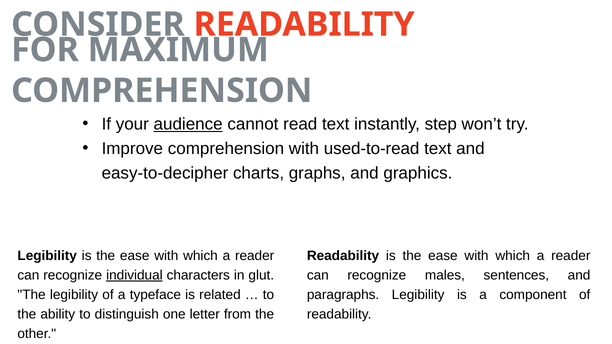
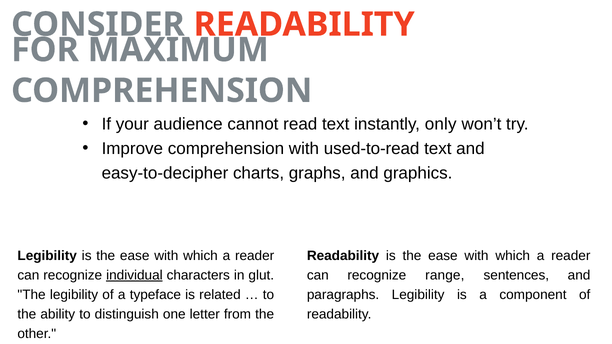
audience underline: present -> none
step: step -> only
males: males -> range
